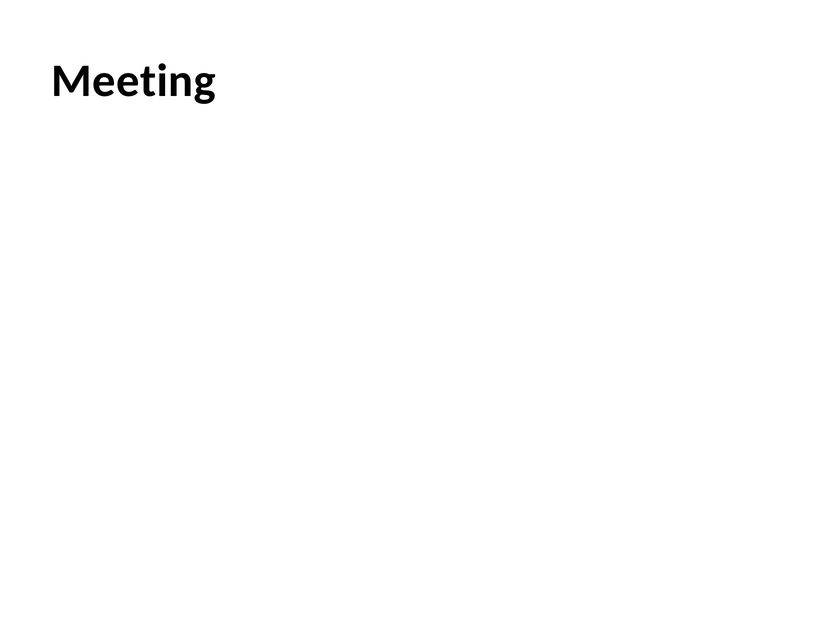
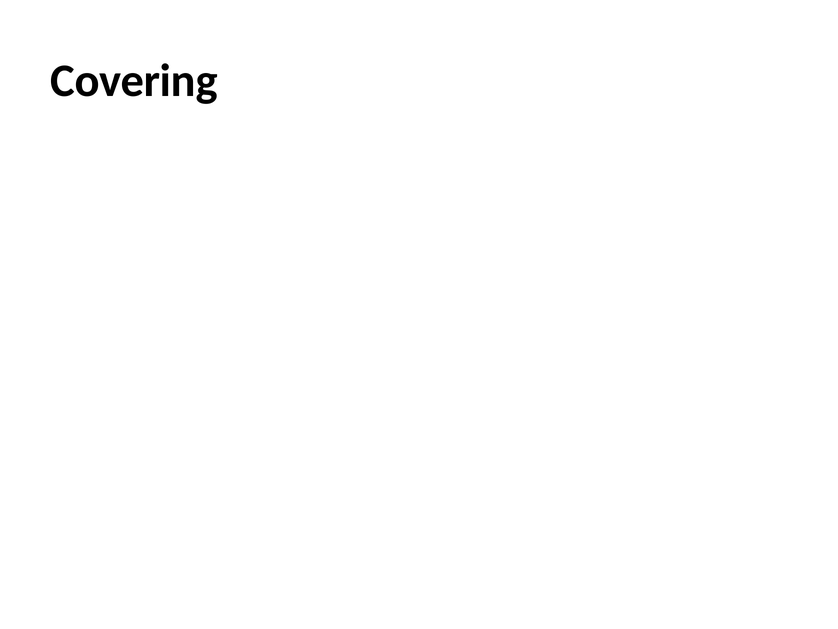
Meeting at (134, 81): Meeting -> Covering
